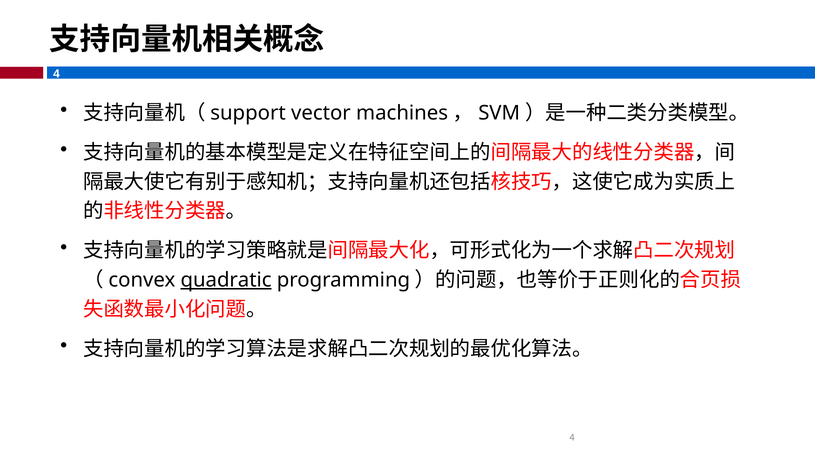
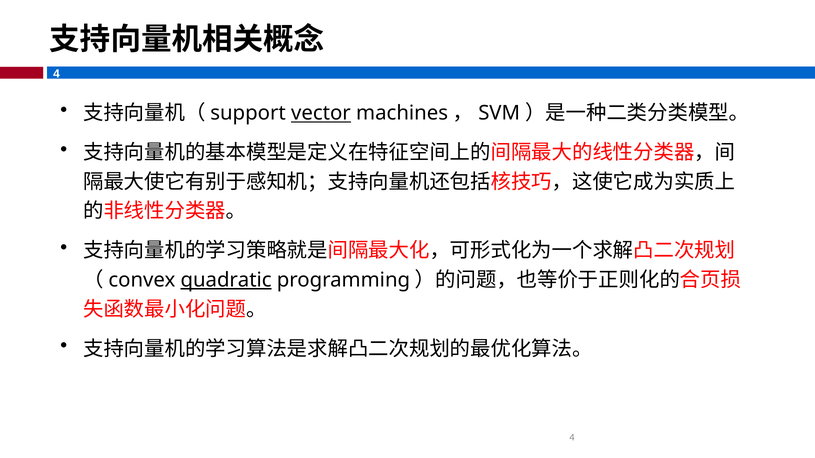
vector underline: none -> present
